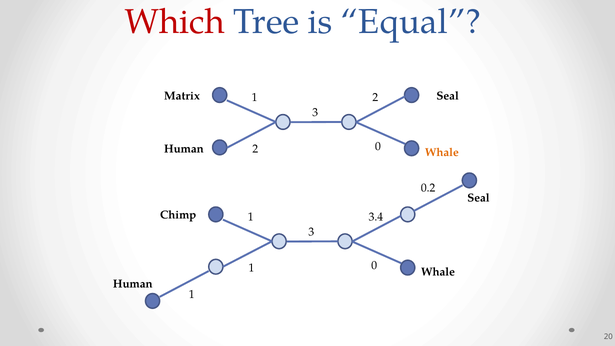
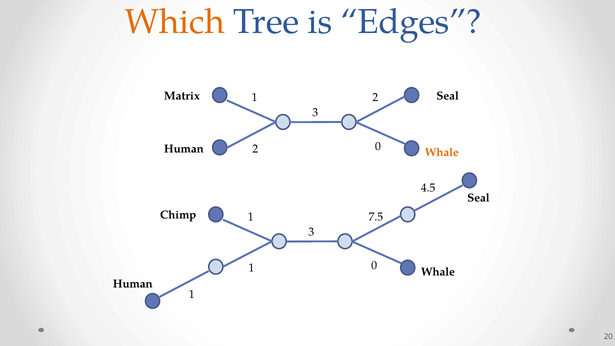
Which colour: red -> orange
Equal: Equal -> Edges
0.2: 0.2 -> 4.5
3.4: 3.4 -> 7.5
